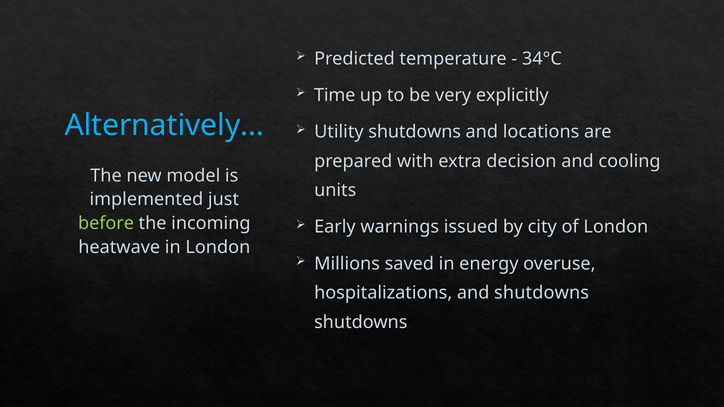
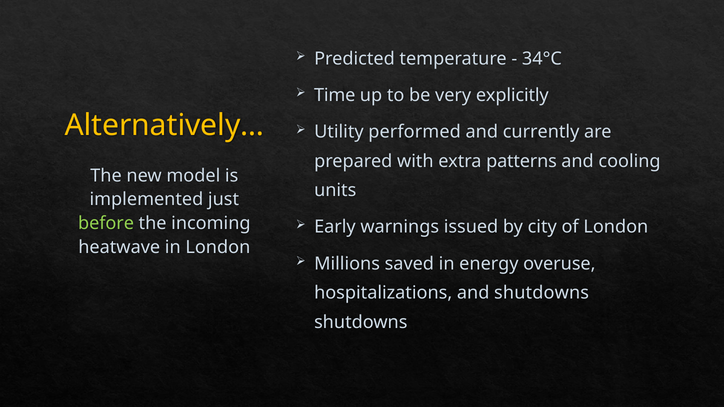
Alternatively… colour: light blue -> yellow
Utility shutdowns: shutdowns -> performed
locations: locations -> currently
decision: decision -> patterns
